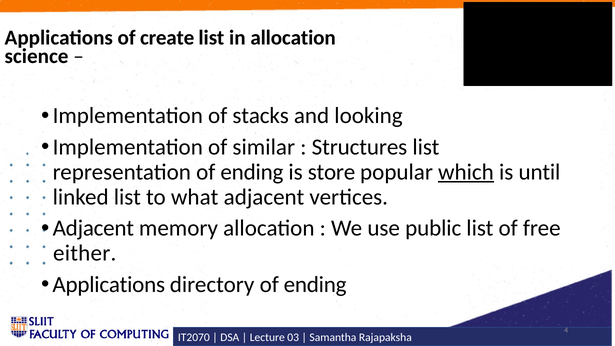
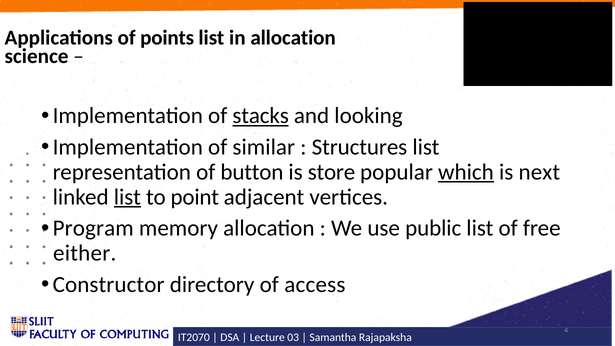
create: create -> points
stacks underline: none -> present
representation of ending: ending -> button
until: until -> next
list at (127, 197) underline: none -> present
what: what -> point
Adjacent at (93, 228): Adjacent -> Program
Applications at (109, 284): Applications -> Constructor
directory of ending: ending -> access
